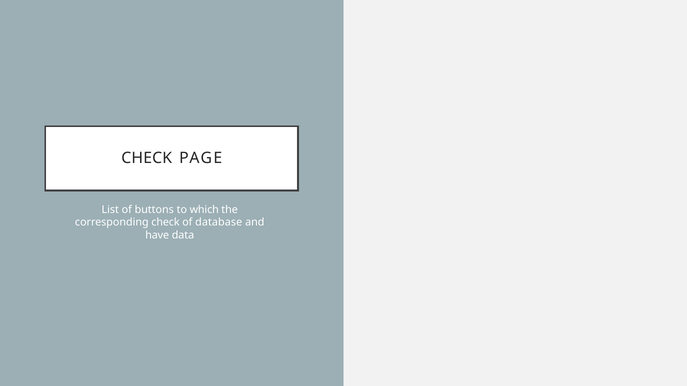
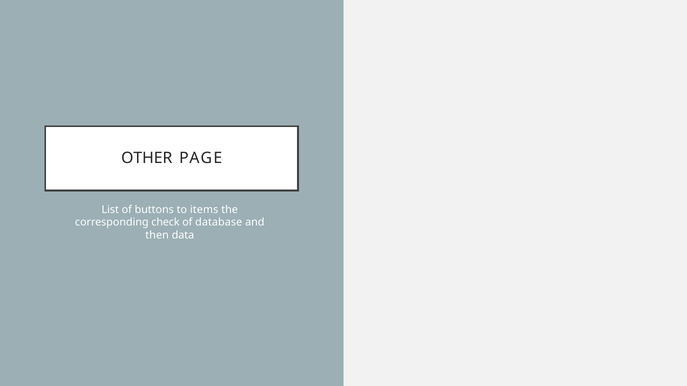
CHECK at (147, 158): CHECK -> OTHER
which: which -> items
have: have -> then
